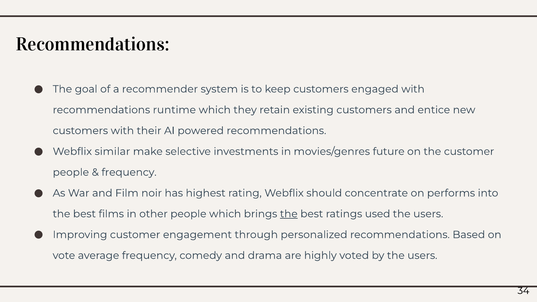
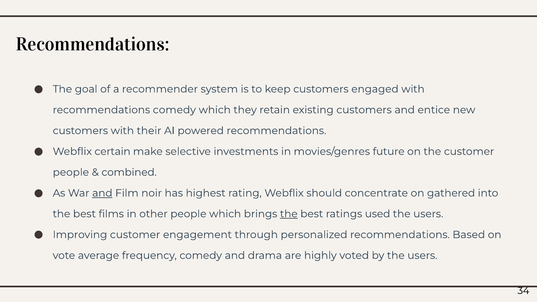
recommendations runtime: runtime -> comedy
similar: similar -> certain
frequency at (129, 172): frequency -> combined
and at (102, 193) underline: none -> present
performs: performs -> gathered
